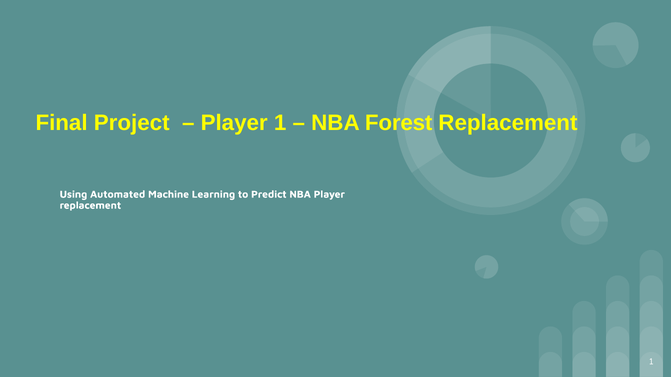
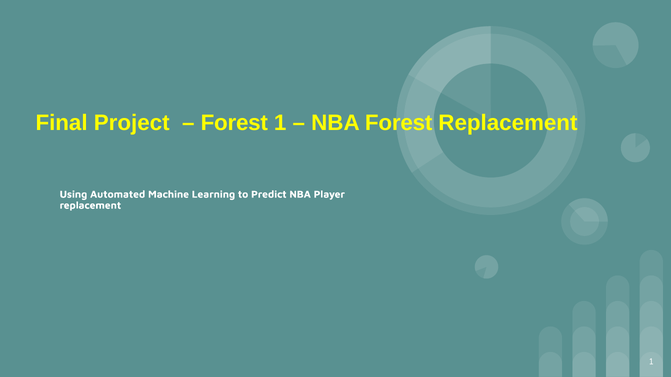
Player at (234, 123): Player -> Forest
